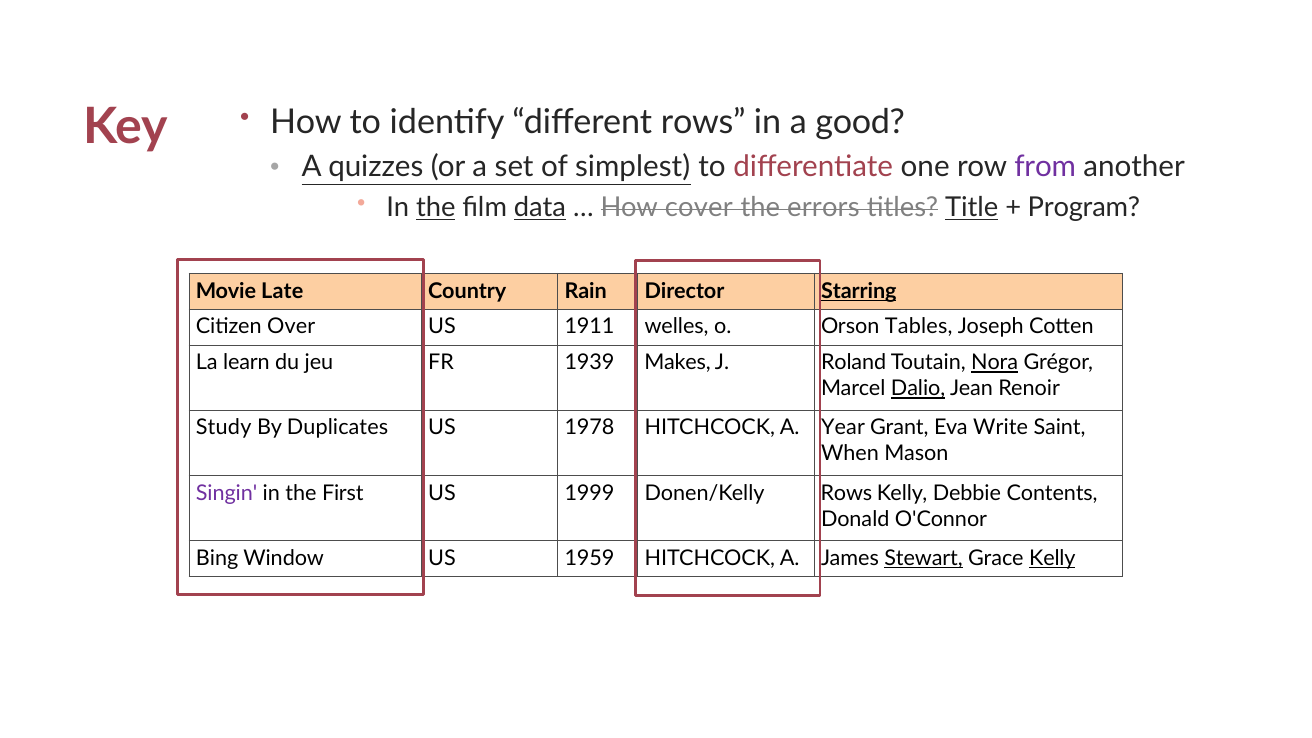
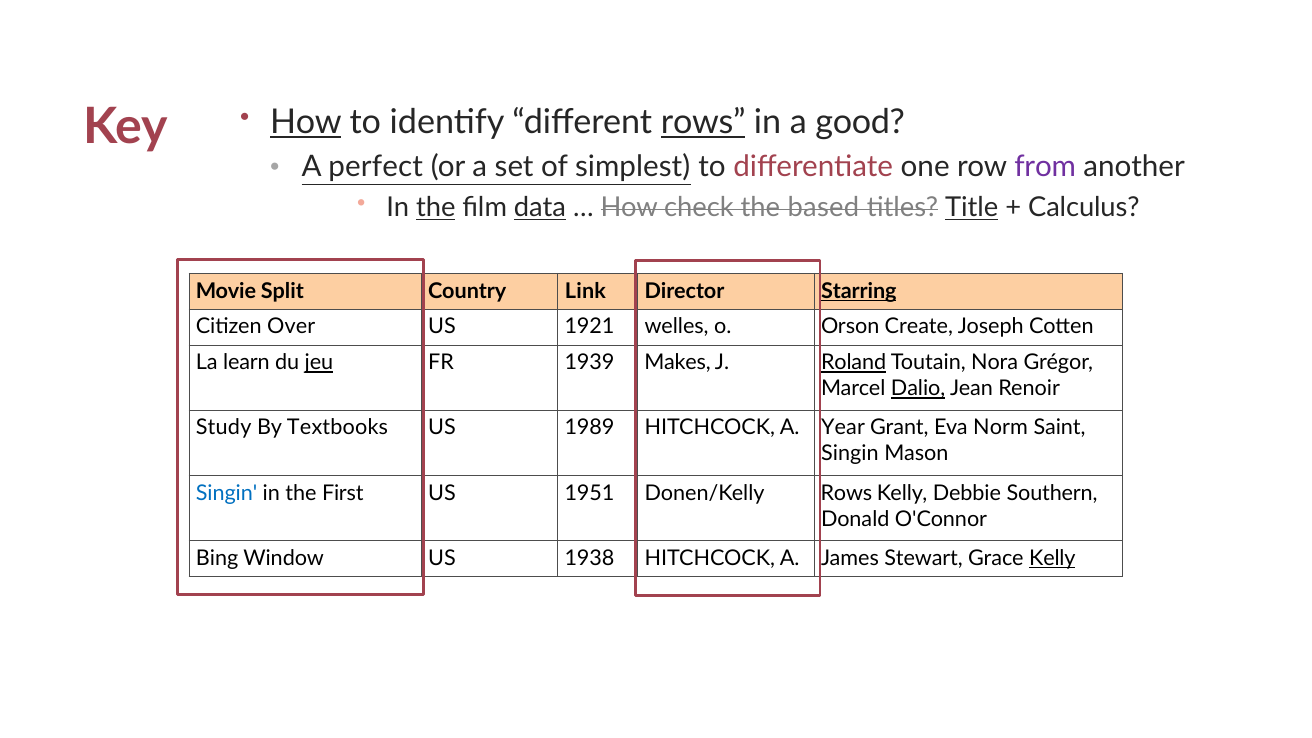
How at (306, 122) underline: none -> present
rows at (703, 122) underline: none -> present
quizzes: quizzes -> perfect
cover: cover -> check
errors: errors -> based
Program: Program -> Calculus
Late: Late -> Split
Rain: Rain -> Link
1911: 1911 -> 1921
Tables: Tables -> Create
jeu underline: none -> present
Roland underline: none -> present
Nora underline: present -> none
Duplicates: Duplicates -> Textbooks
1978: 1978 -> 1989
Write: Write -> Norm
When at (850, 454): When -> Singin
Singin at (226, 493) colour: purple -> blue
1999: 1999 -> 1951
Contents: Contents -> Southern
1959: 1959 -> 1938
Stewart underline: present -> none
